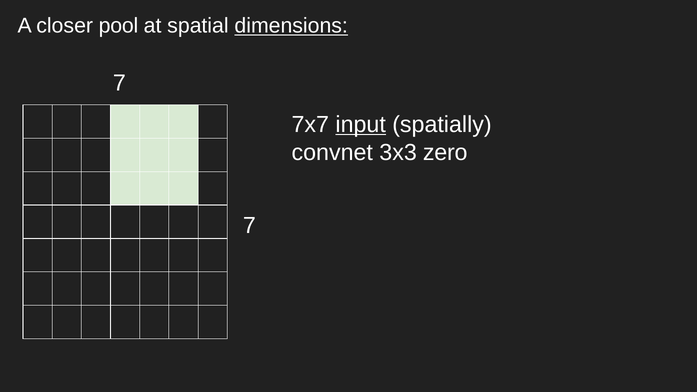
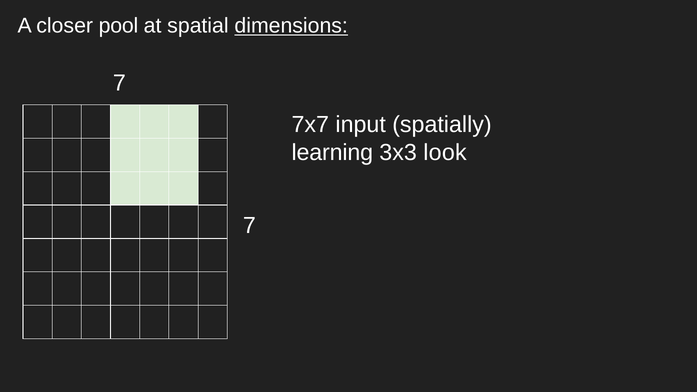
input underline: present -> none
convnet: convnet -> learning
zero: zero -> look
